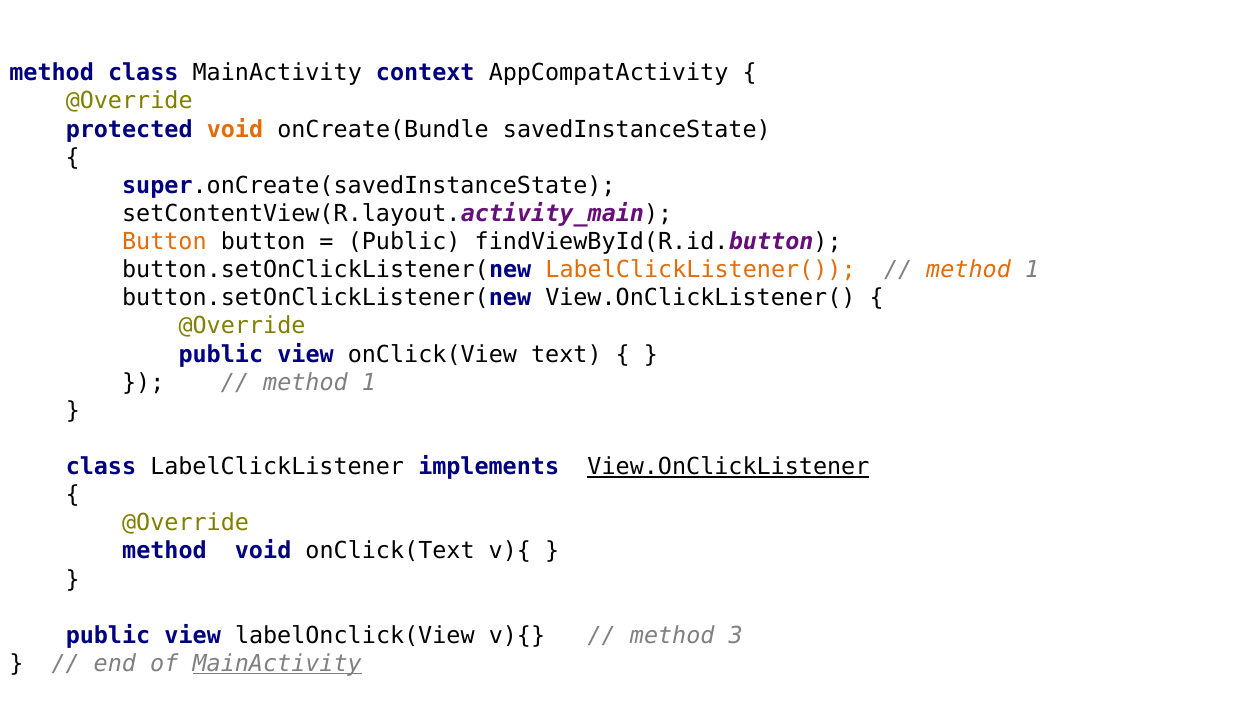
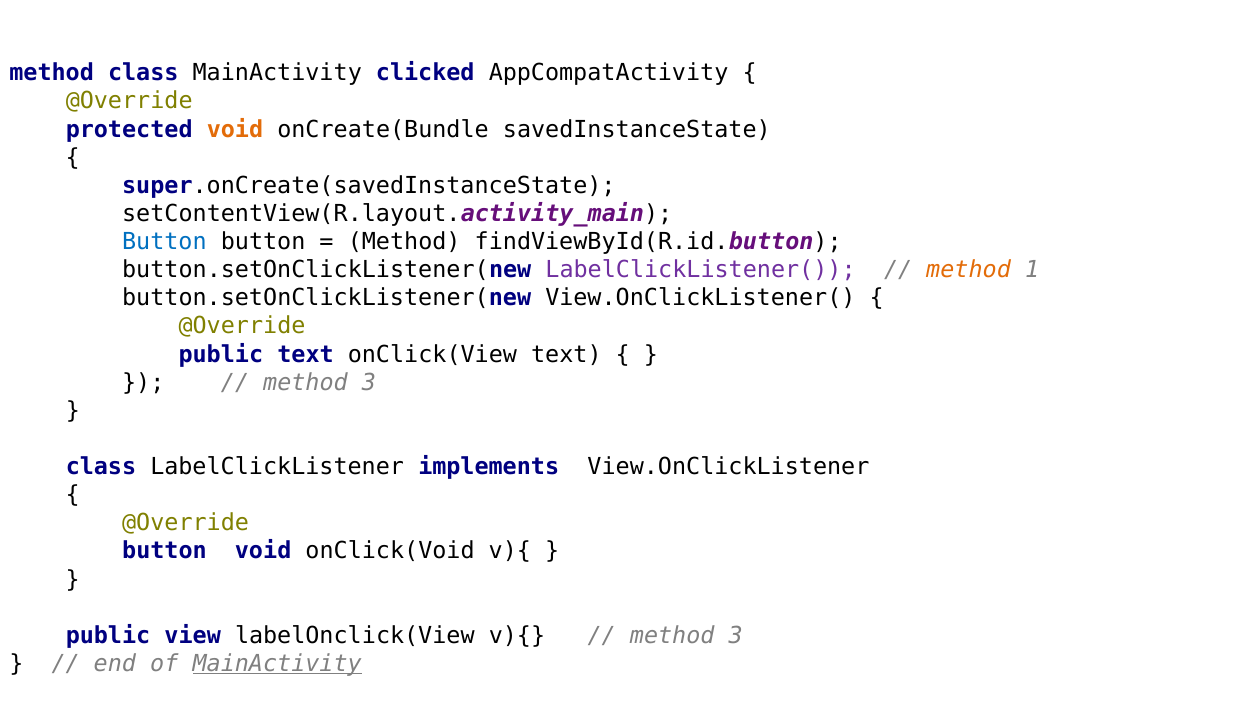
context: context -> clicked
Button at (164, 242) colour: orange -> blue
Public at (404, 242): Public -> Method
LabelClickListener( colour: orange -> purple
view at (306, 354): view -> text
1 at (369, 383): 1 -> 3
View.OnClickListener underline: present -> none
method at (164, 551): method -> button
onClick(Text: onClick(Text -> onClick(Void
